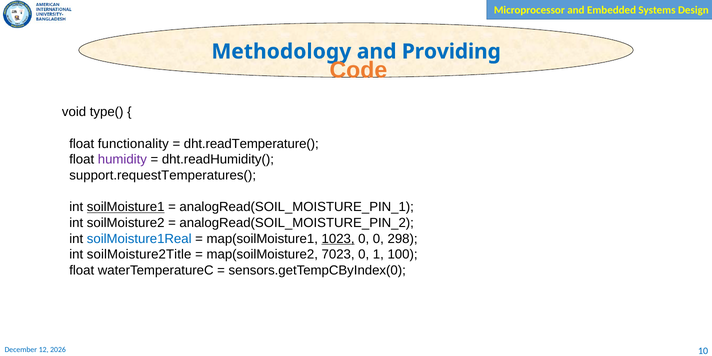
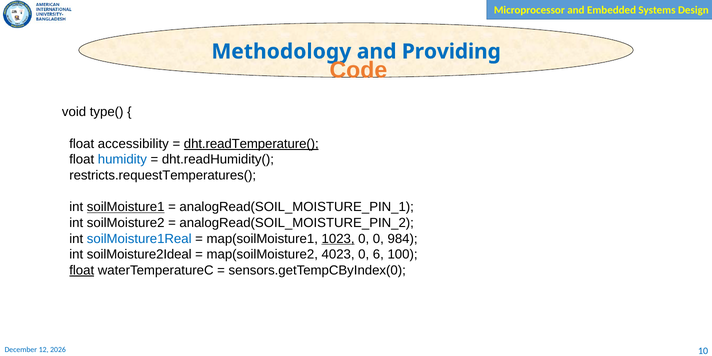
functionality: functionality -> accessibility
dht.readTemperature( underline: none -> present
humidity colour: purple -> blue
support.requestTemperatures(: support.requestTemperatures( -> restricts.requestTemperatures(
298: 298 -> 984
soilMoisture2Title: soilMoisture2Title -> soilMoisture2Ideal
7023: 7023 -> 4023
1: 1 -> 6
float at (82, 270) underline: none -> present
